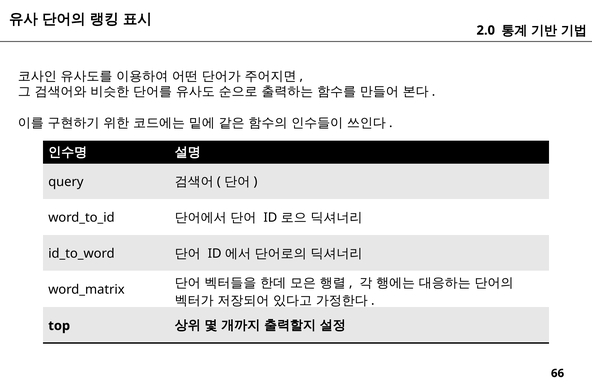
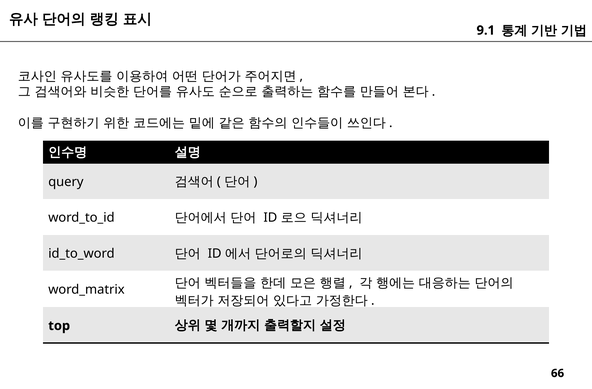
2.0: 2.0 -> 9.1
